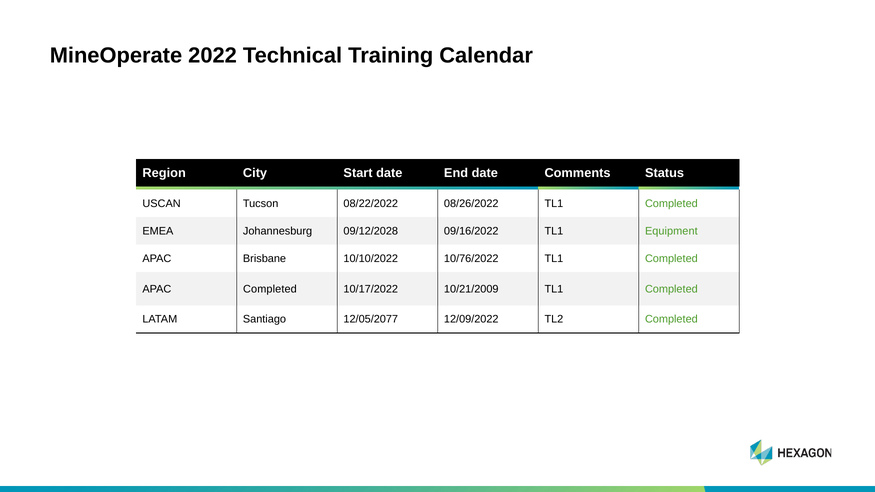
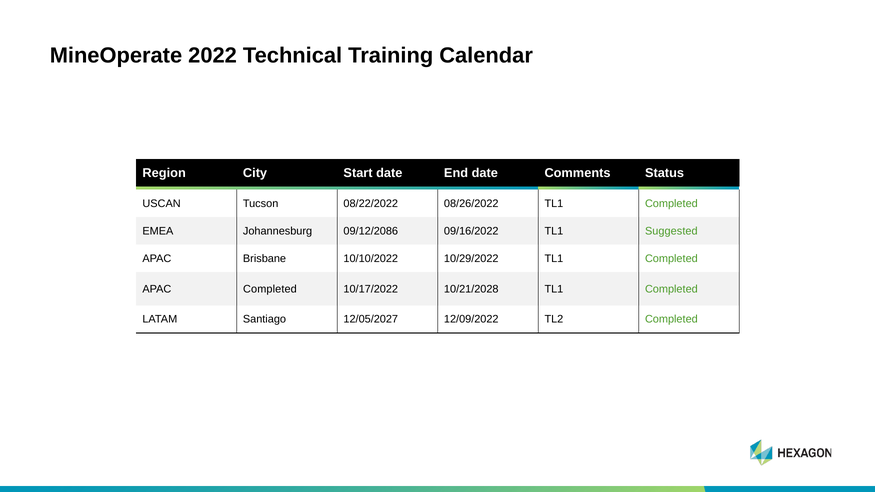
09/12/2028: 09/12/2028 -> 09/12/2086
Equipment: Equipment -> Suggested
10/76/2022: 10/76/2022 -> 10/29/2022
10/21/2009: 10/21/2009 -> 10/21/2028
12/05/2077: 12/05/2077 -> 12/05/2027
